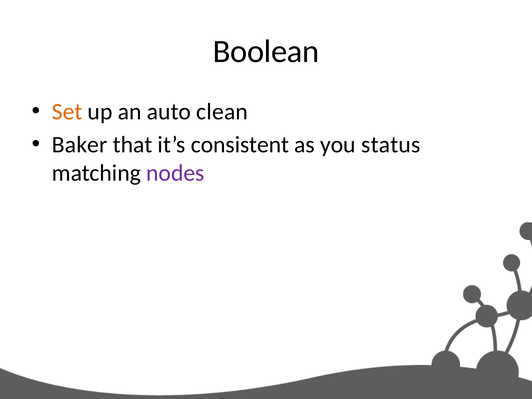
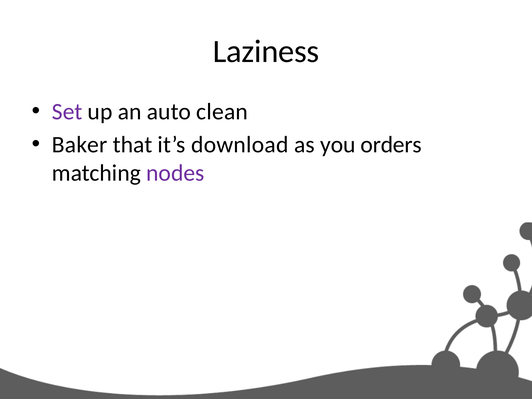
Boolean: Boolean -> Laziness
Set colour: orange -> purple
consistent: consistent -> download
status: status -> orders
